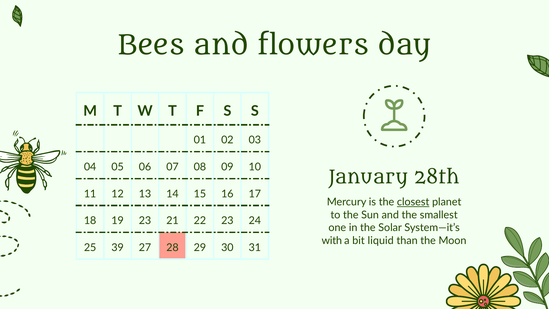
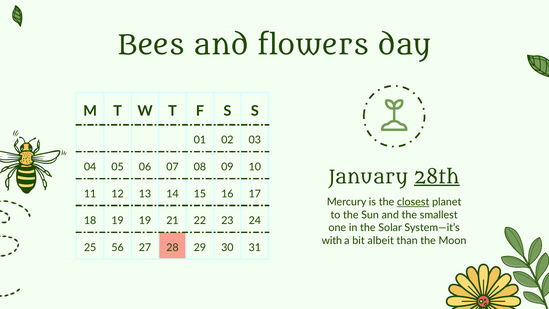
28th underline: none -> present
19 23: 23 -> 19
liquid: liquid -> albeit
39: 39 -> 56
